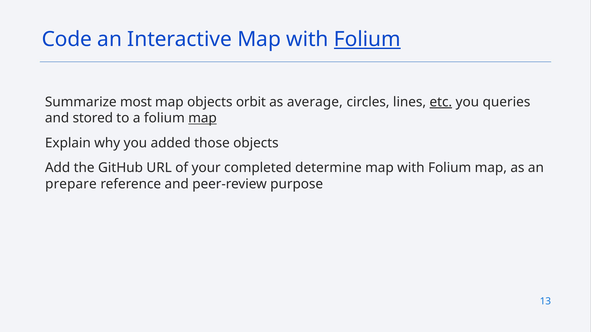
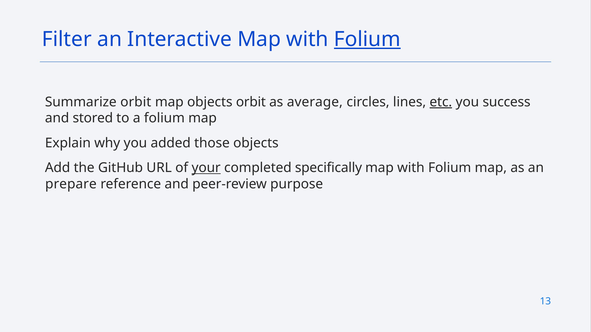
Code: Code -> Filter
Summarize most: most -> orbit
queries: queries -> success
map at (203, 118) underline: present -> none
your underline: none -> present
determine: determine -> specifically
